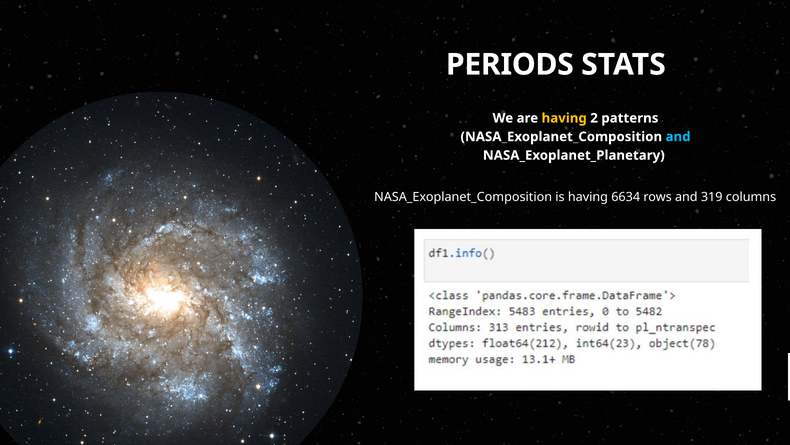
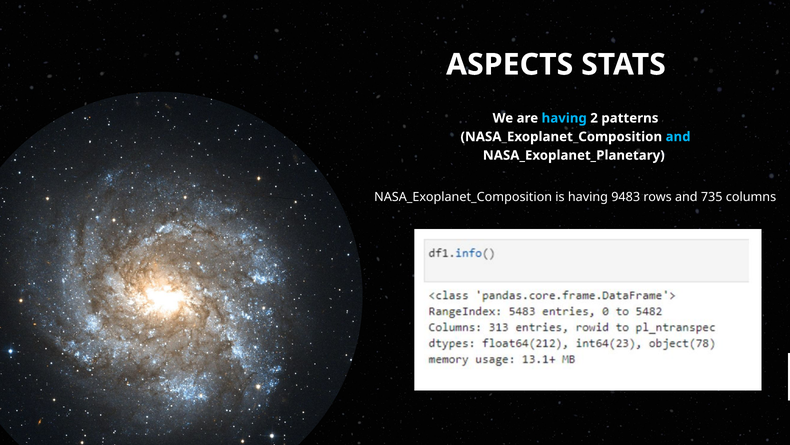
PERIODS: PERIODS -> ASPECTS
having at (564, 118) colour: yellow -> light blue
6634: 6634 -> 9483
319: 319 -> 735
